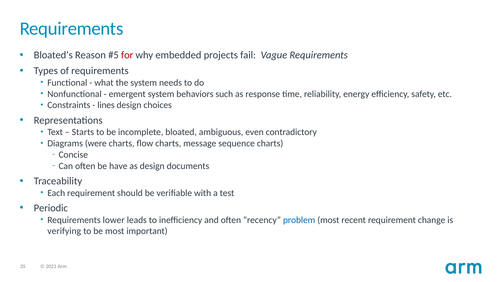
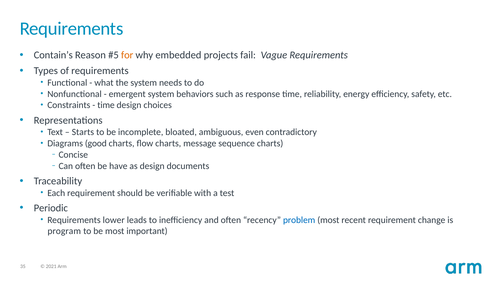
Bloated’s: Bloated’s -> Contain’s
for colour: red -> orange
lines at (106, 105): lines -> time
were: were -> good
verifying: verifying -> program
